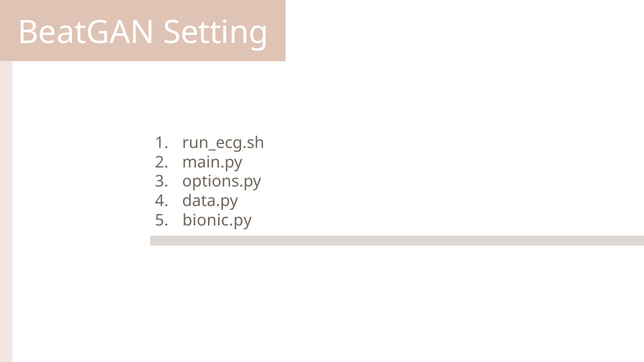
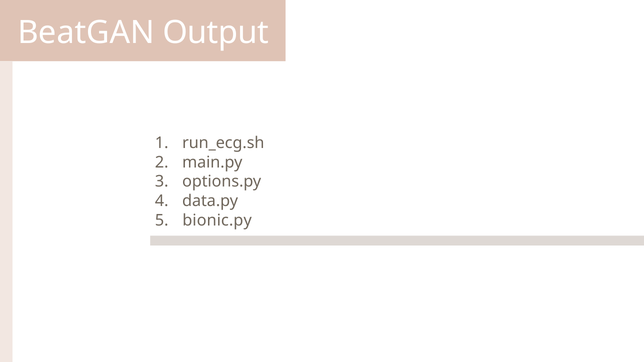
Setting: Setting -> Output
